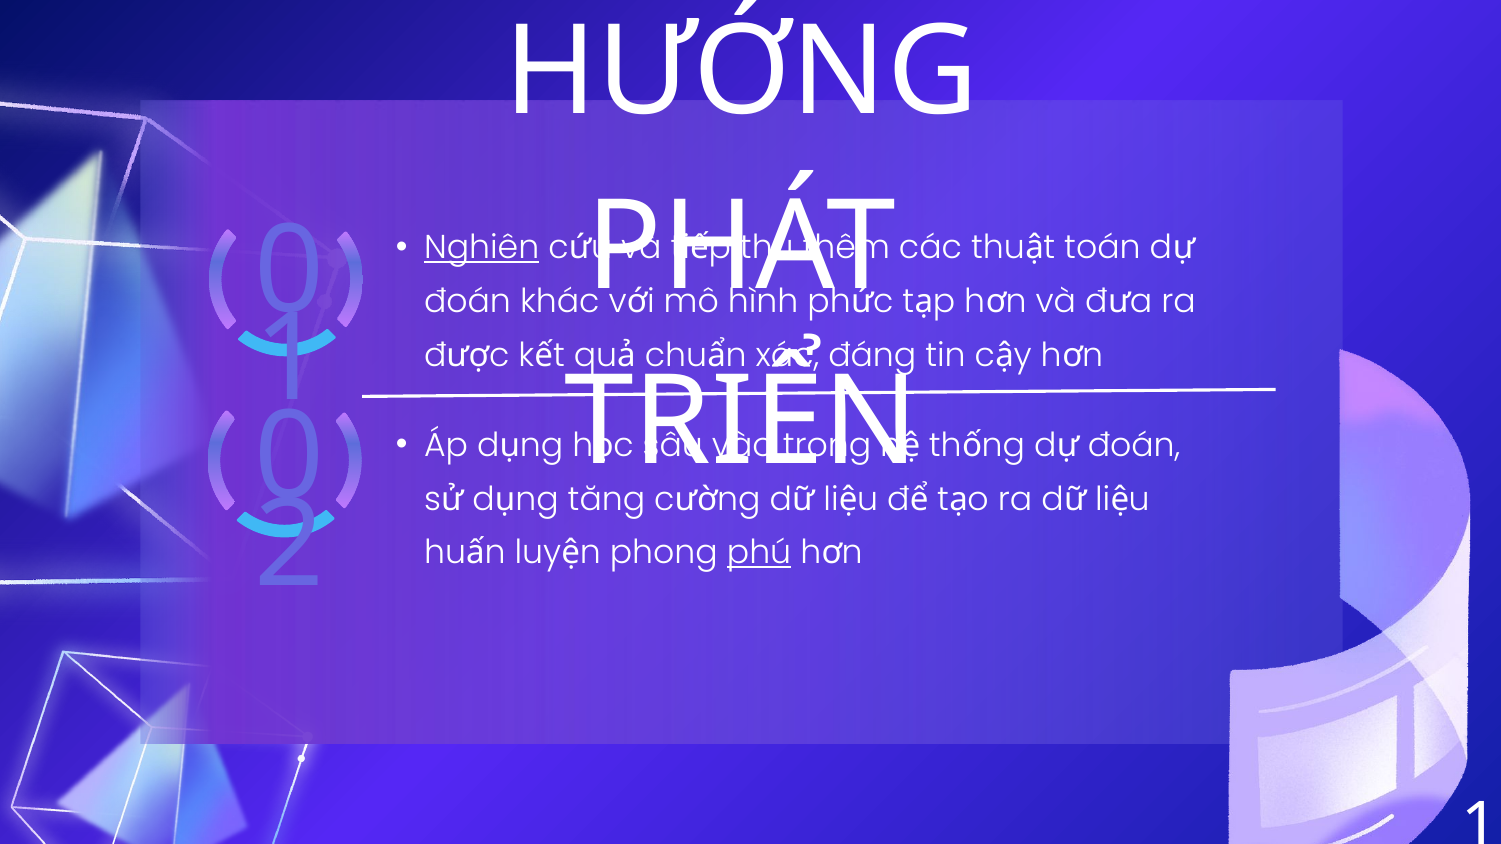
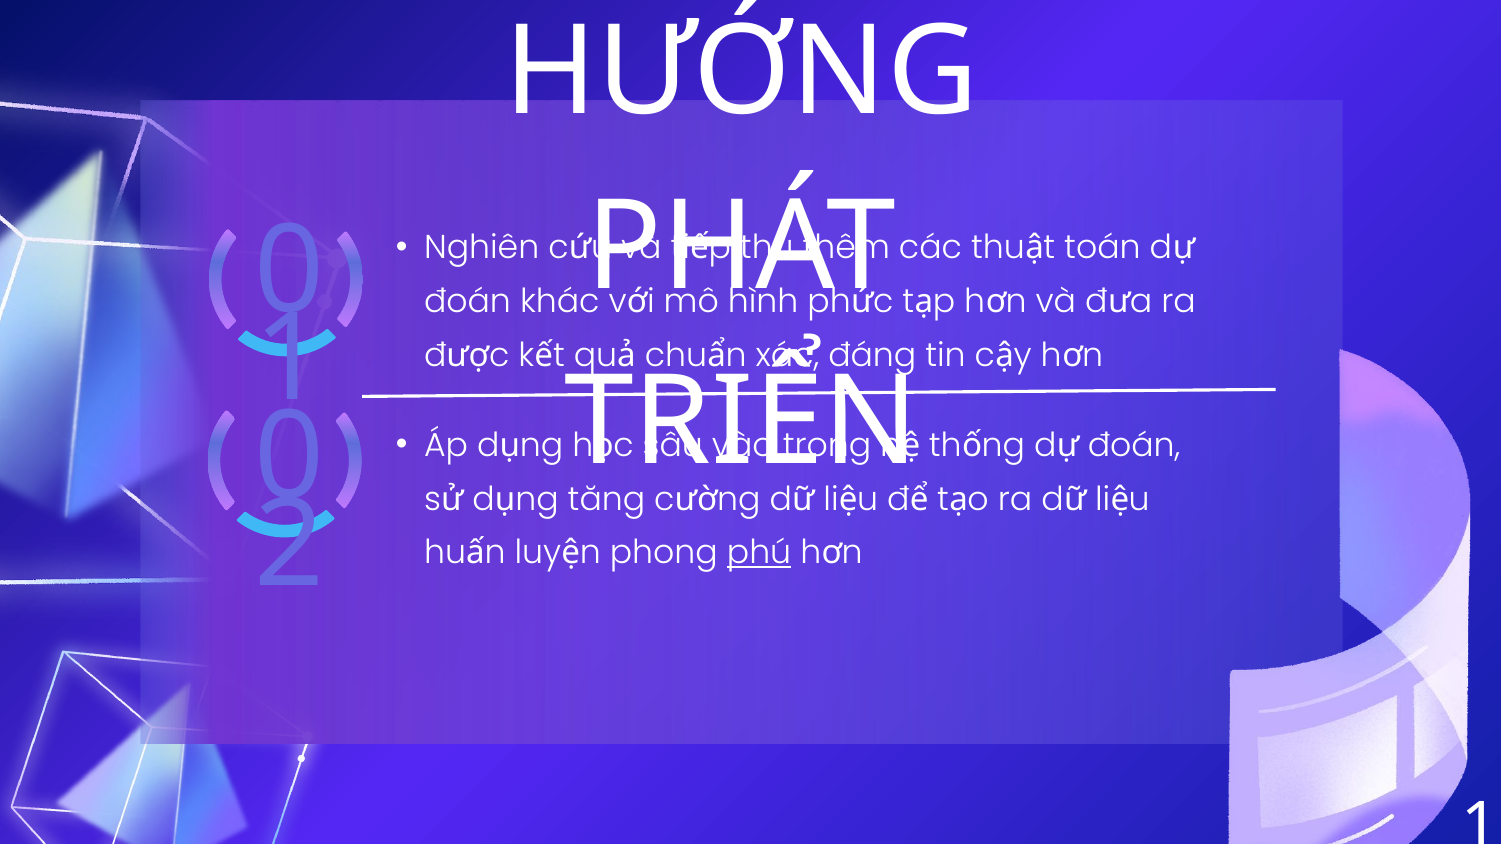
Nghiên underline: present -> none
